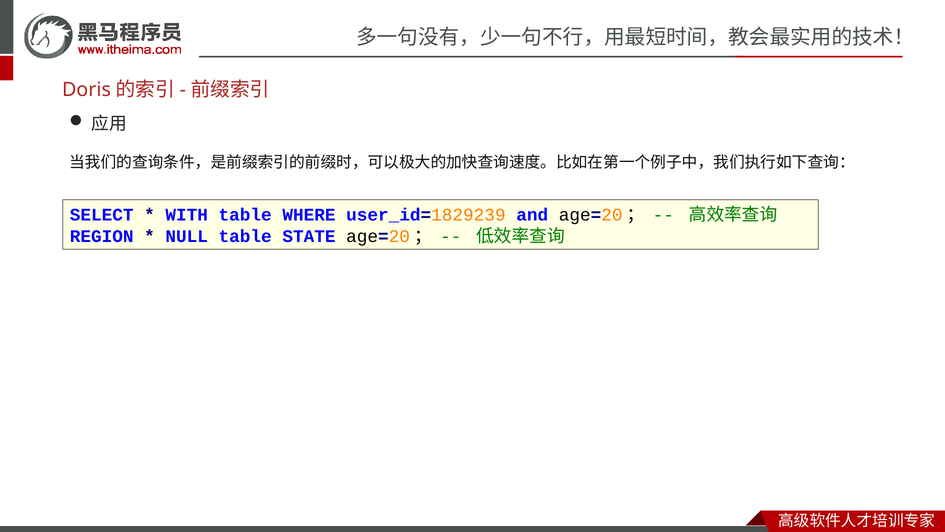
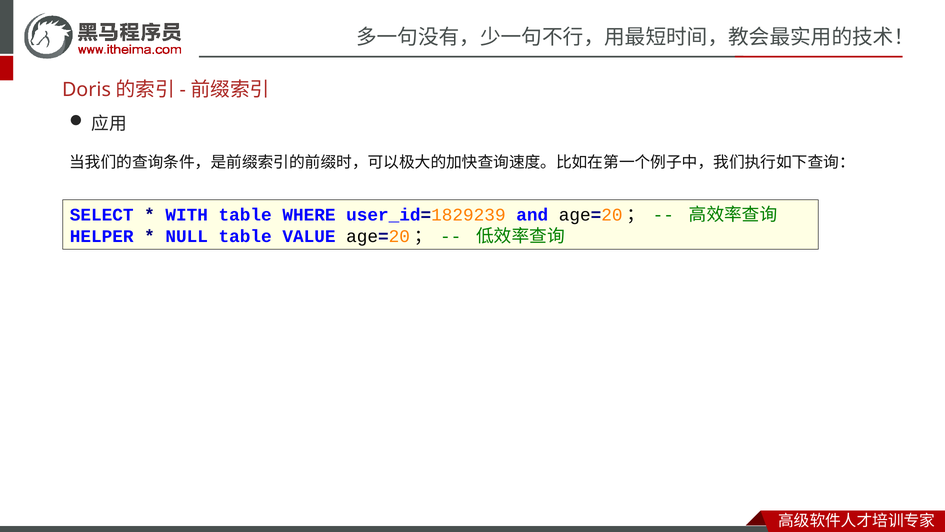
REGION: REGION -> HELPER
STATE: STATE -> VALUE
